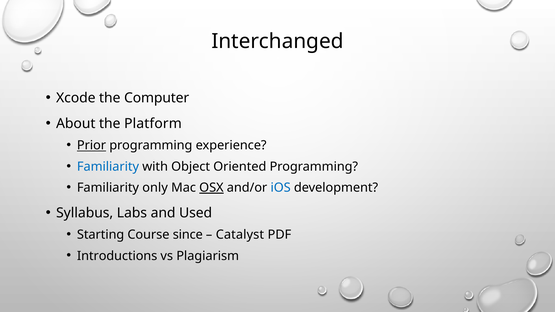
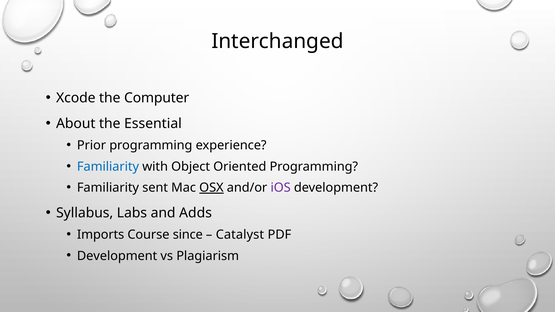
Platform: Platform -> Essential
Prior underline: present -> none
only: only -> sent
iOS colour: blue -> purple
Used: Used -> Adds
Starting: Starting -> Imports
Introductions at (117, 256): Introductions -> Development
